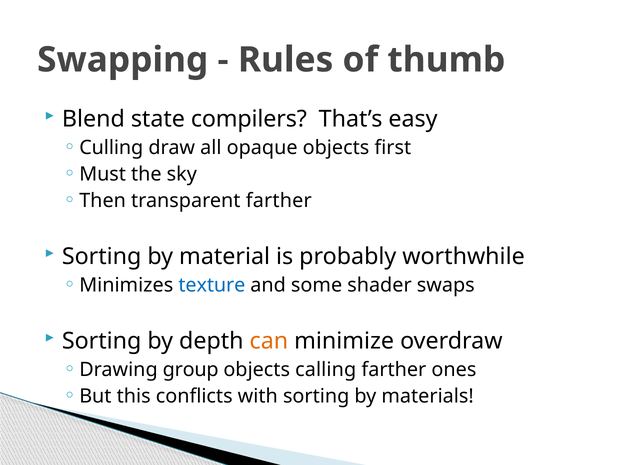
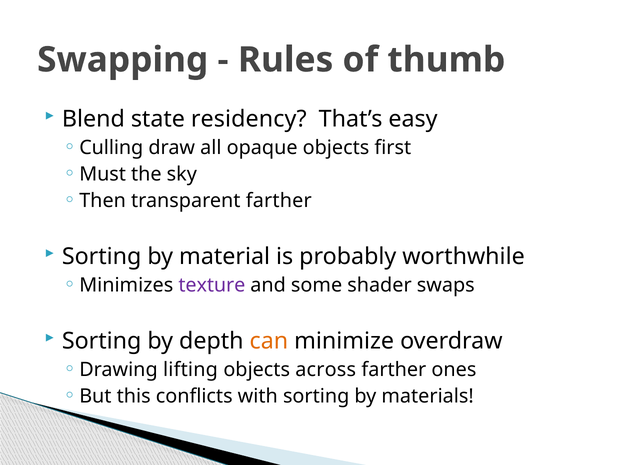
compilers: compilers -> residency
texture colour: blue -> purple
group: group -> lifting
calling: calling -> across
